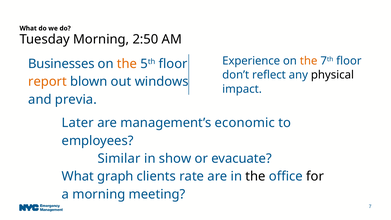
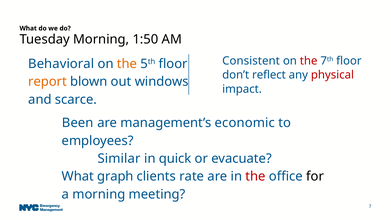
2:50: 2:50 -> 1:50
Experience: Experience -> Consistent
the at (309, 61) colour: orange -> red
Businesses: Businesses -> Behavioral
physical colour: black -> red
previa: previa -> scarce
Later: Later -> Been
show: show -> quick
the at (256, 176) colour: black -> red
